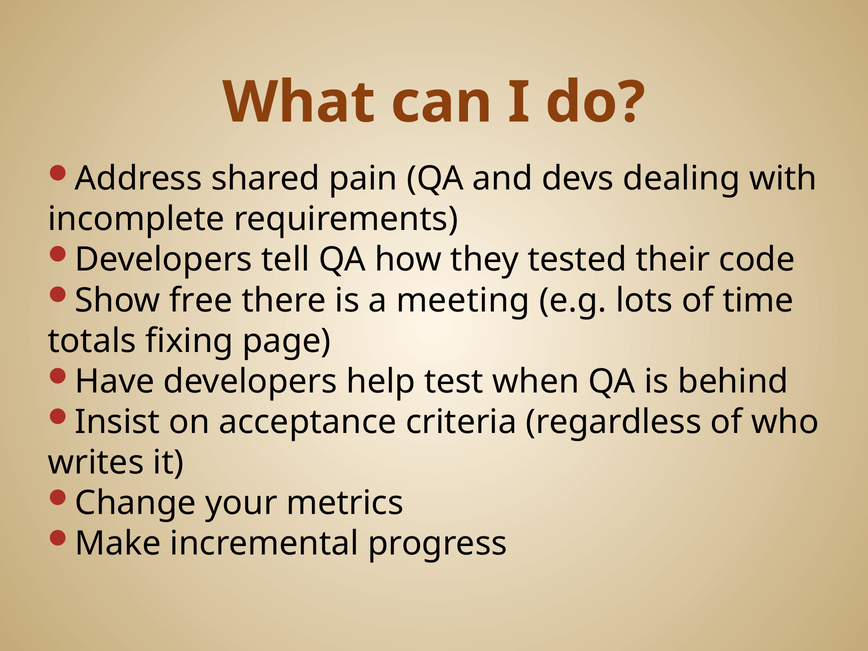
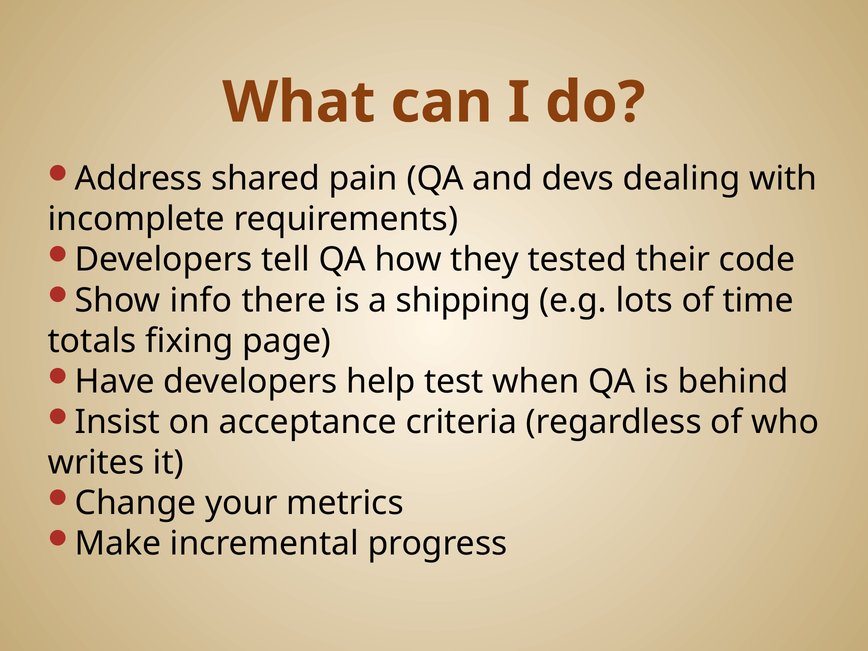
free: free -> info
meeting: meeting -> shipping
